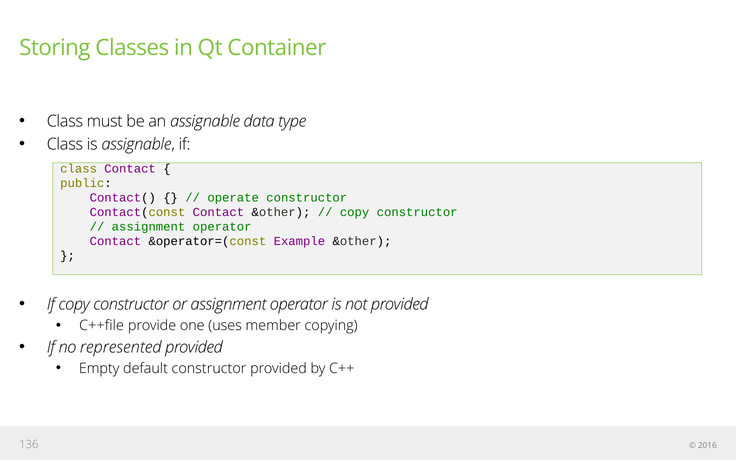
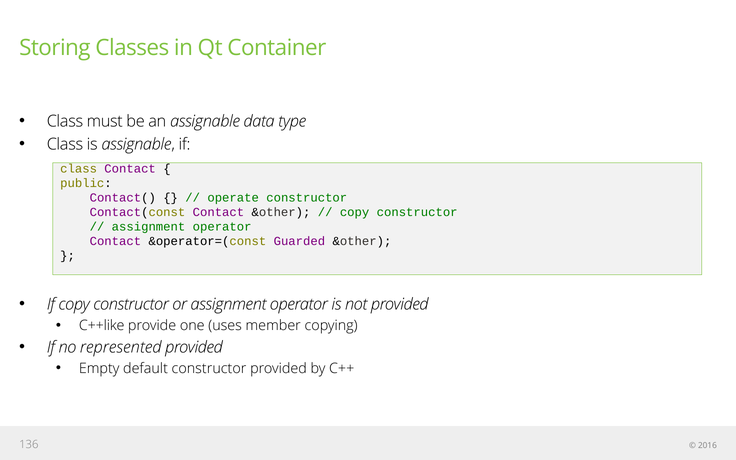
Example: Example -> Guarded
C++file: C++file -> C++like
